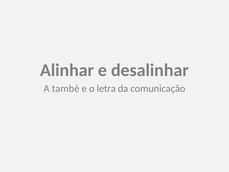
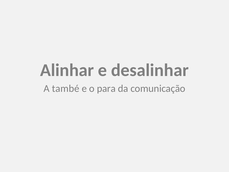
letra: letra -> para
